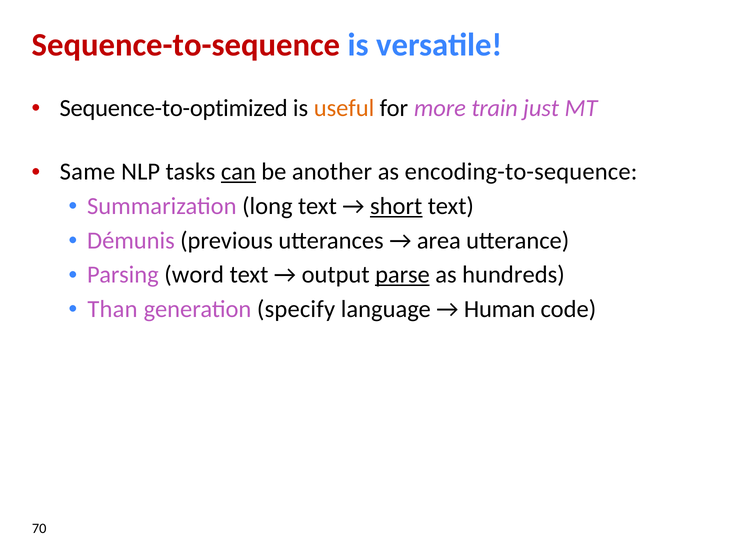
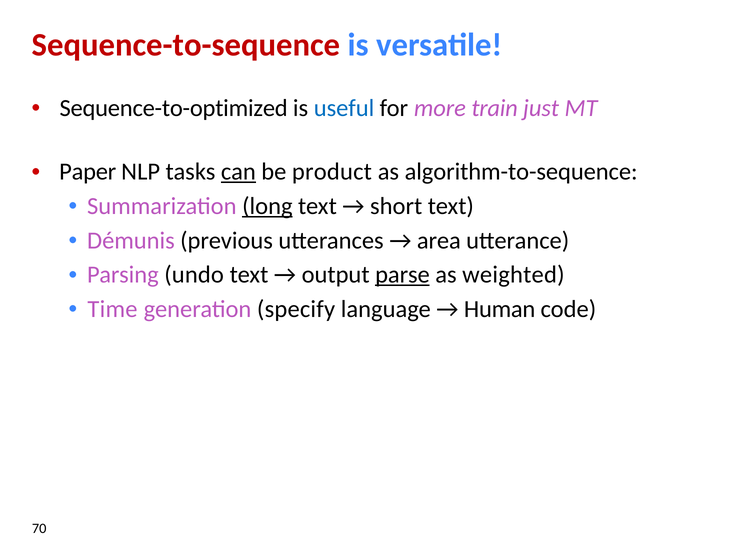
useful colour: orange -> blue
Same: Same -> Paper
another: another -> product
encoding-to-sequence: encoding-to-sequence -> algorithm-to-sequence
long underline: none -> present
short underline: present -> none
word: word -> undo
hundreds: hundreds -> weighted
Than: Than -> Time
